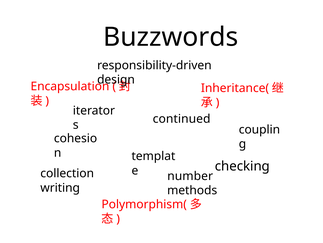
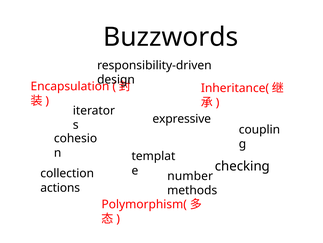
continued: continued -> expressive
writing: writing -> actions
